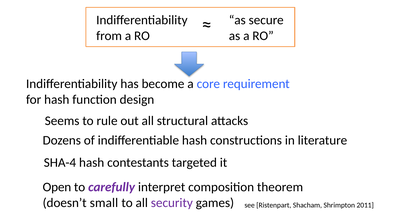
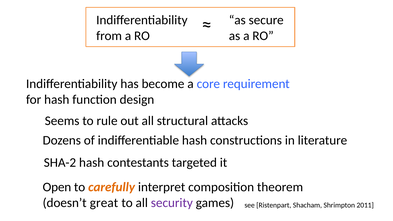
SHA-4: SHA-4 -> SHA-2
carefully colour: purple -> orange
small: small -> great
